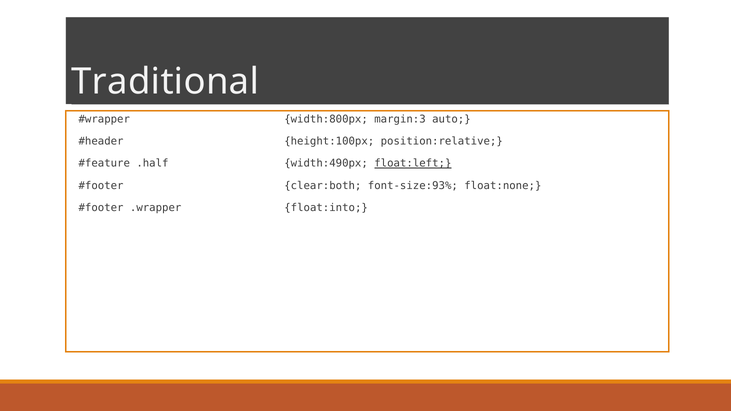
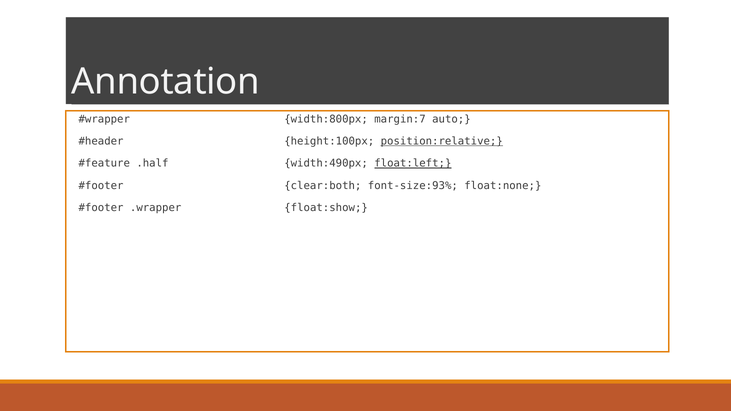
Traditional: Traditional -> Annotation
margin:3: margin:3 -> margin:7
position:relative underline: none -> present
float:into: float:into -> float:show
